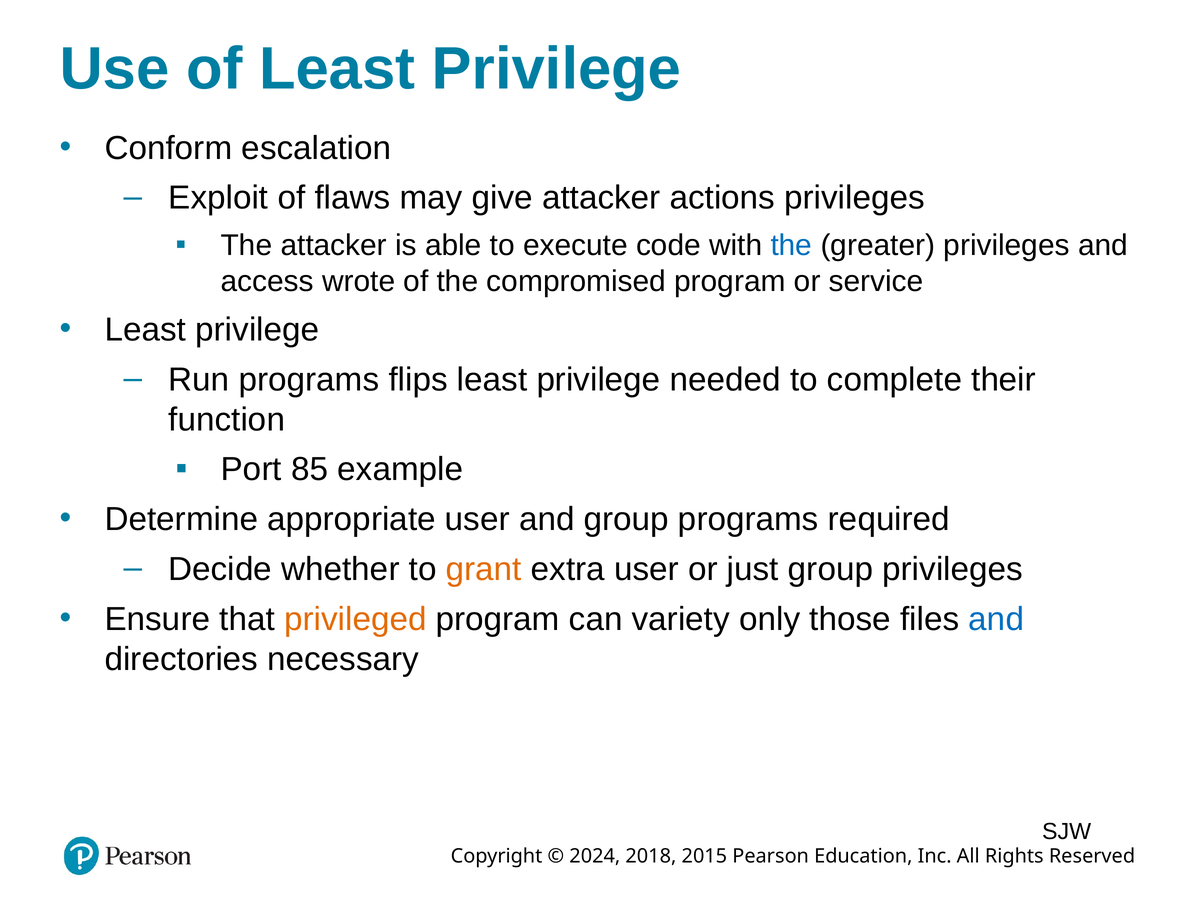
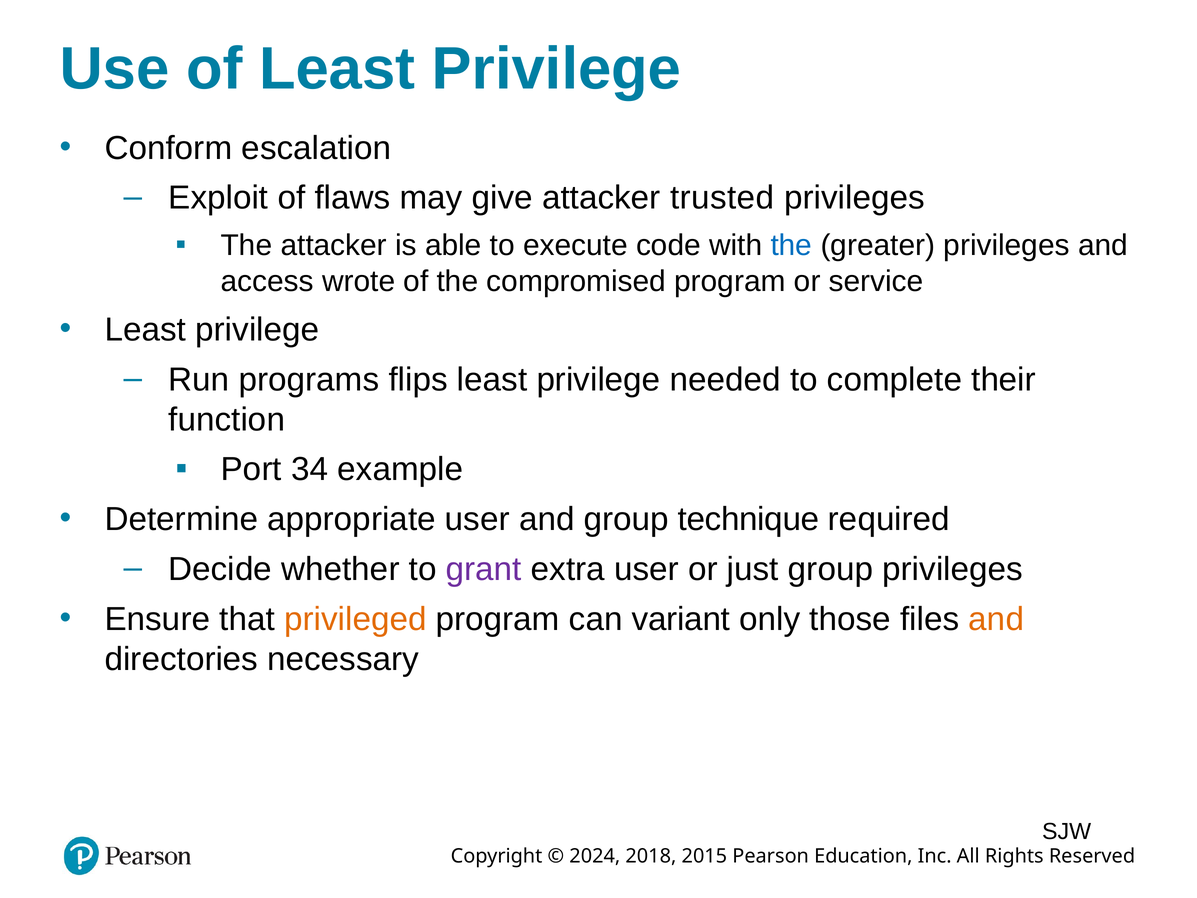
actions: actions -> trusted
85: 85 -> 34
group programs: programs -> technique
grant colour: orange -> purple
variety: variety -> variant
and at (996, 619) colour: blue -> orange
